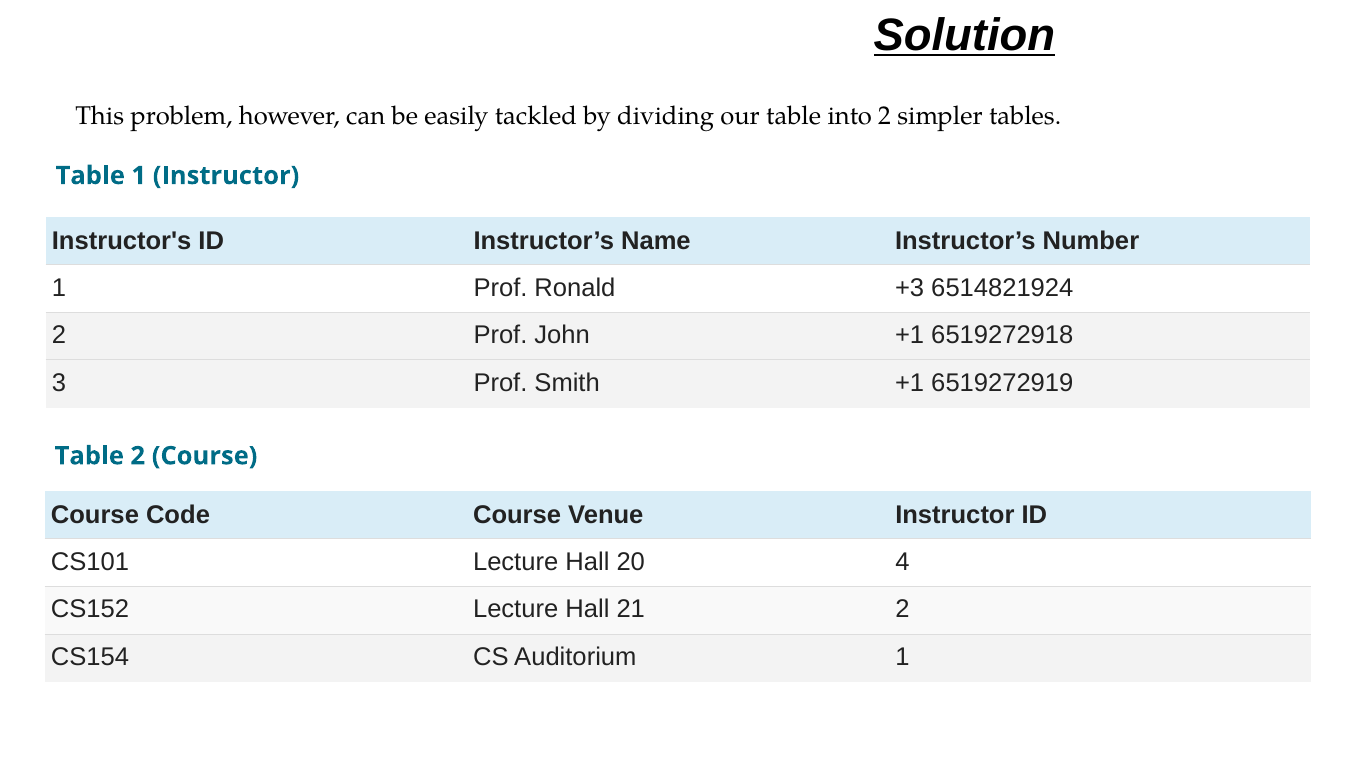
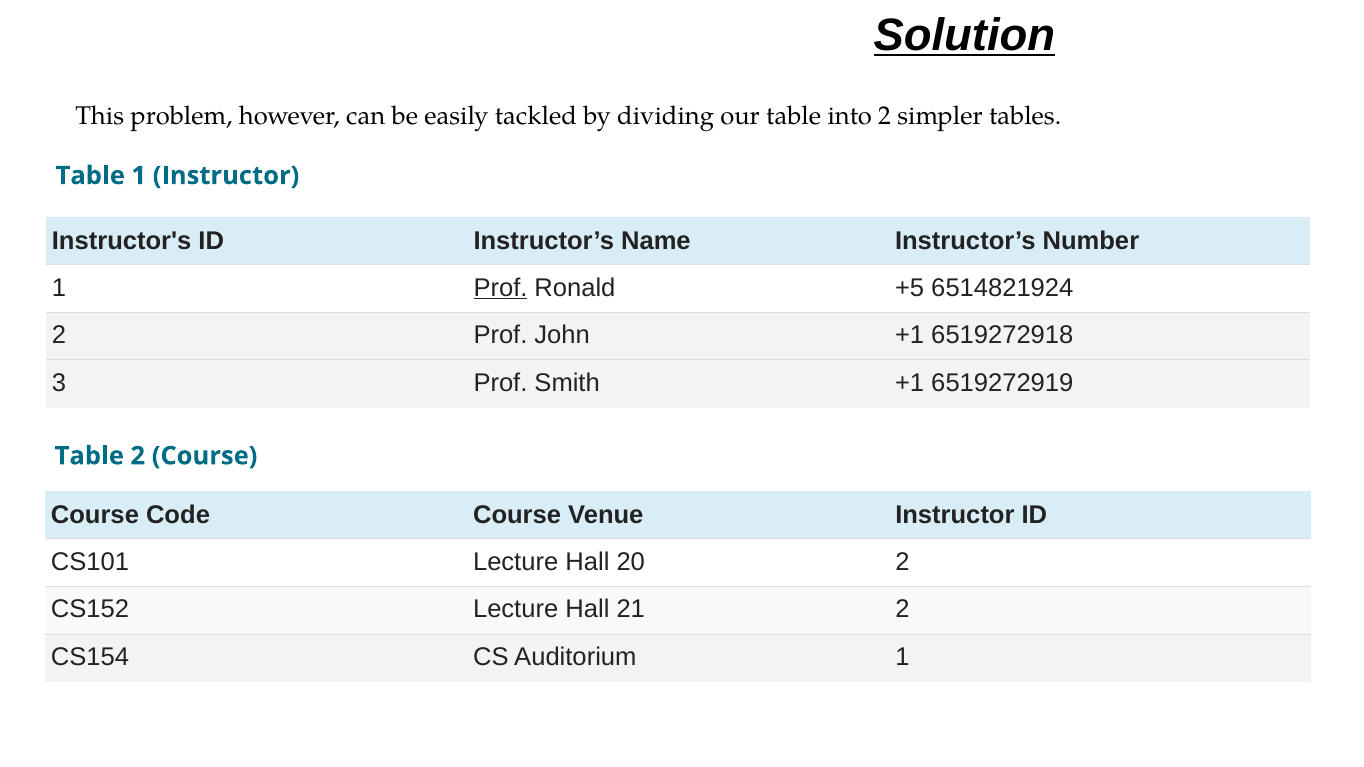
Prof at (500, 288) underline: none -> present
+3: +3 -> +5
20 4: 4 -> 2
